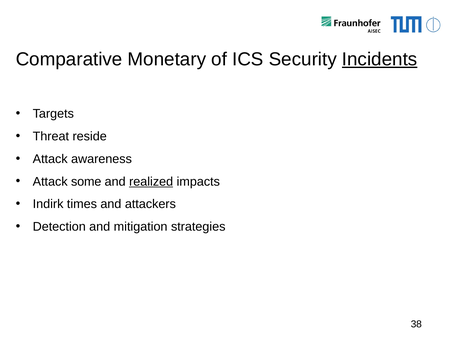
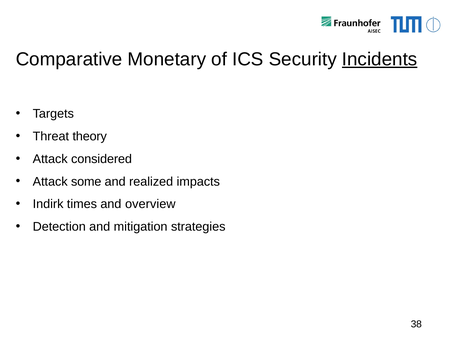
reside: reside -> theory
awareness: awareness -> considered
realized underline: present -> none
attackers: attackers -> overview
